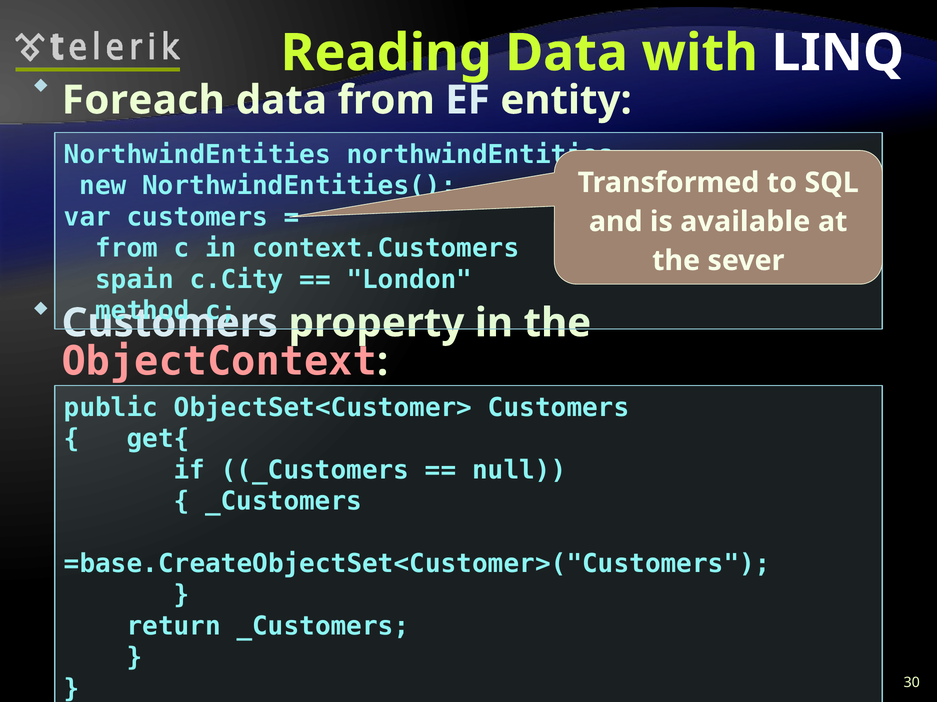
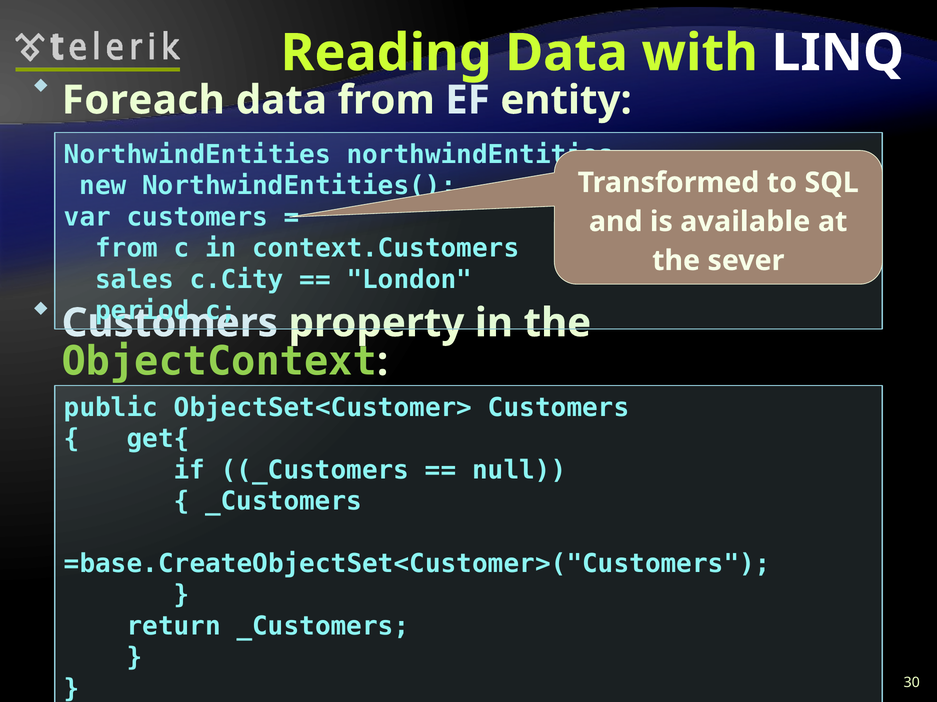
spain: spain -> sales
method: method -> period
ObjectContext colour: pink -> light green
